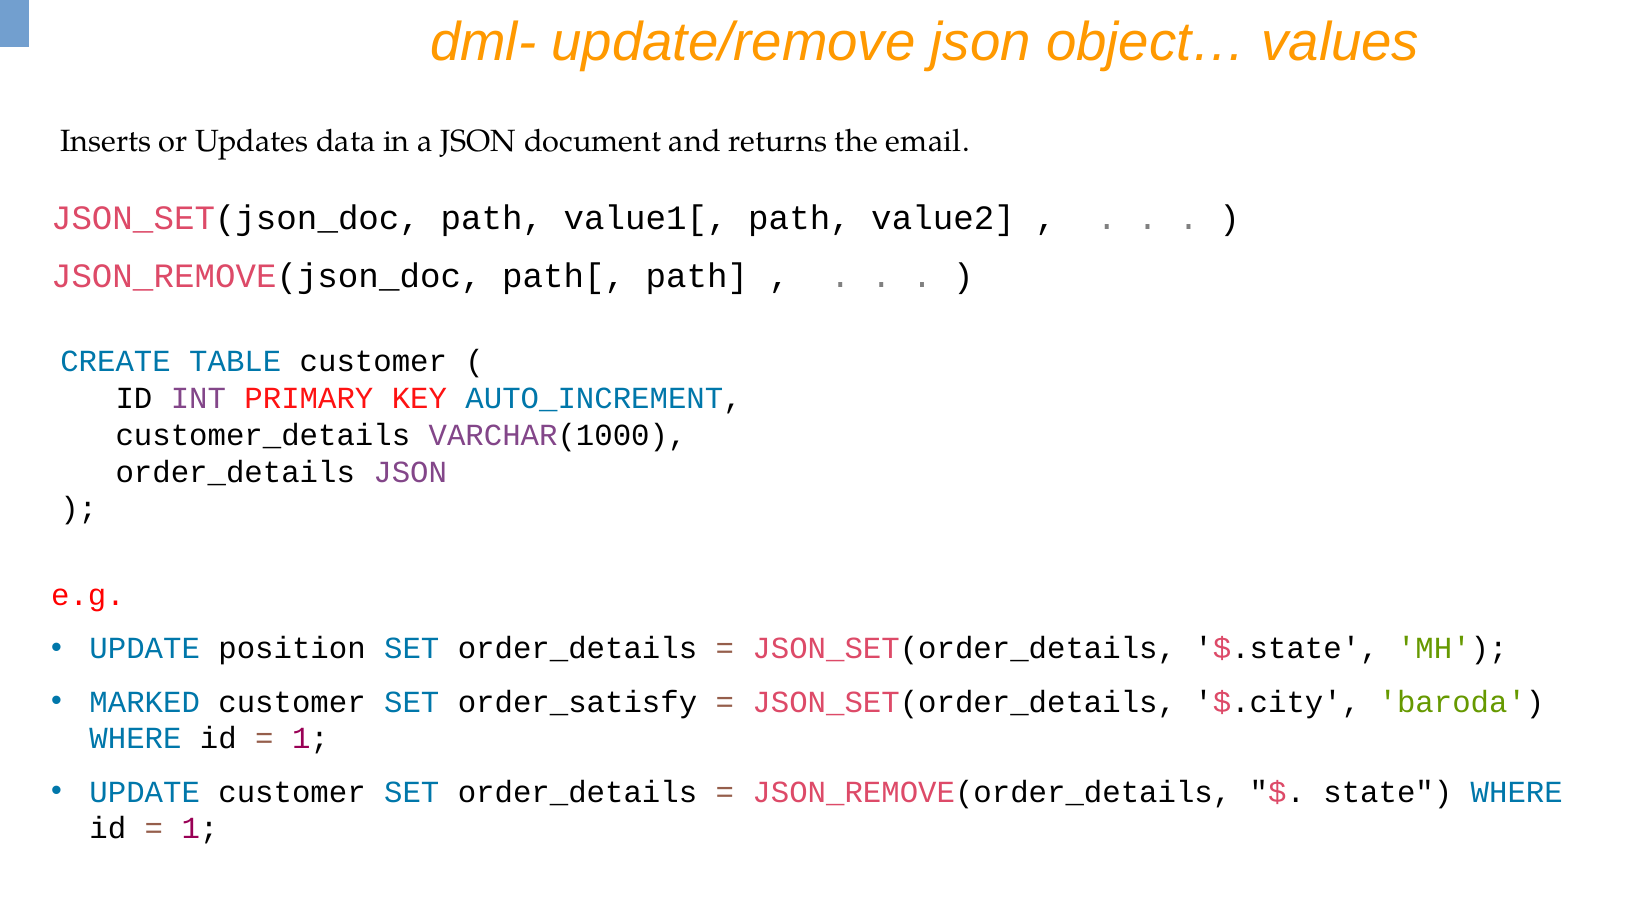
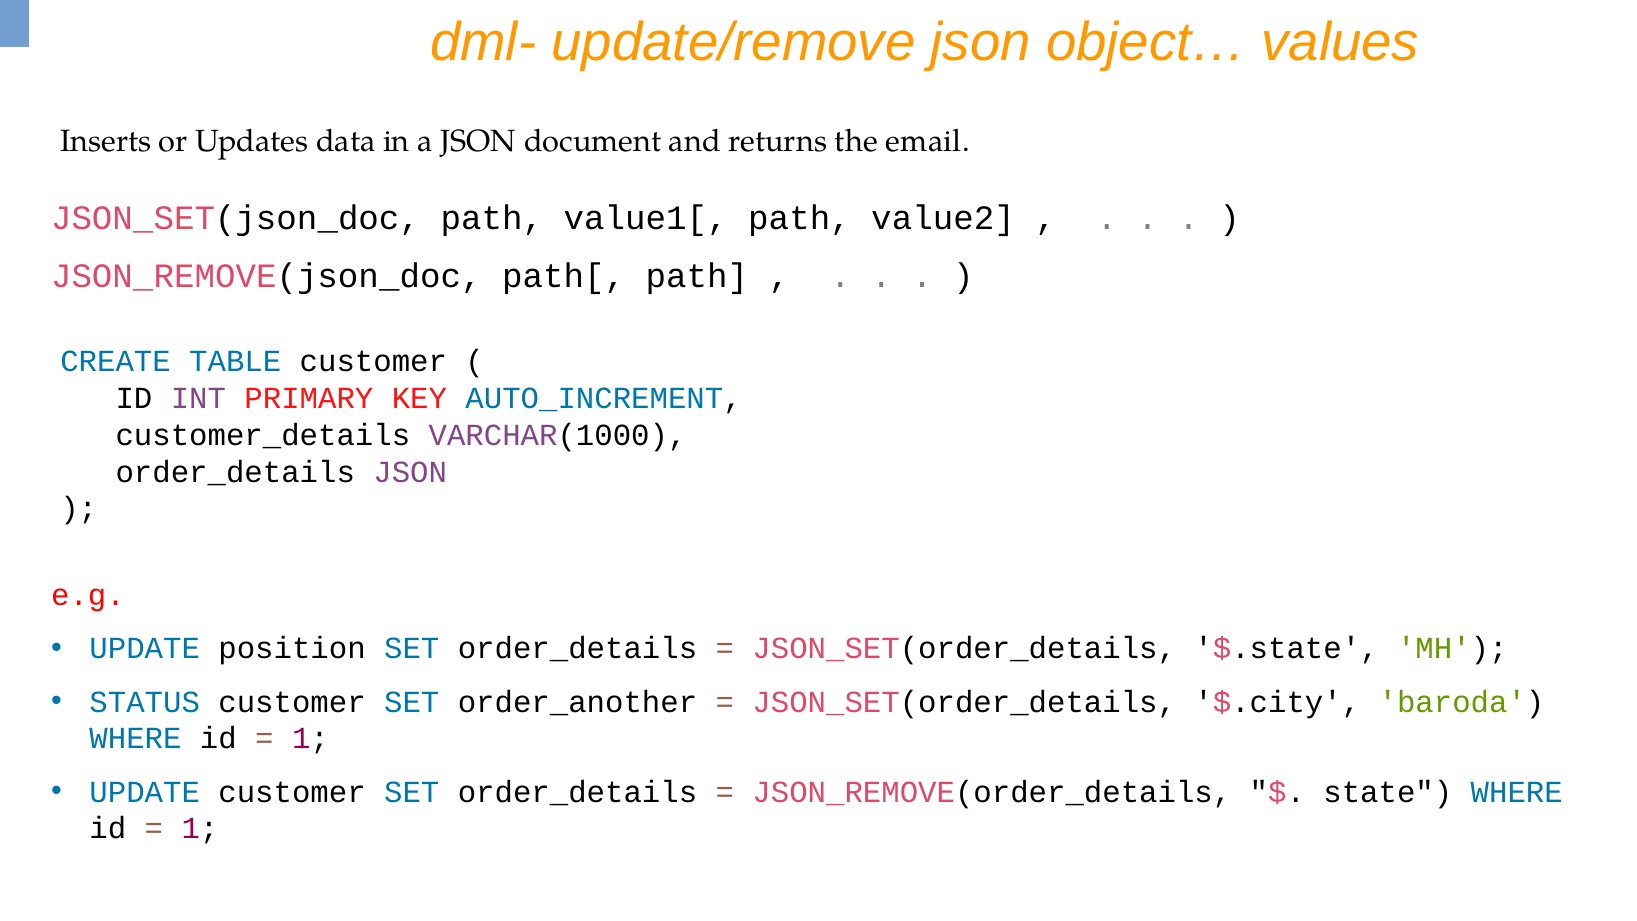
MARKED: MARKED -> STATUS
order_satisfy: order_satisfy -> order_another
